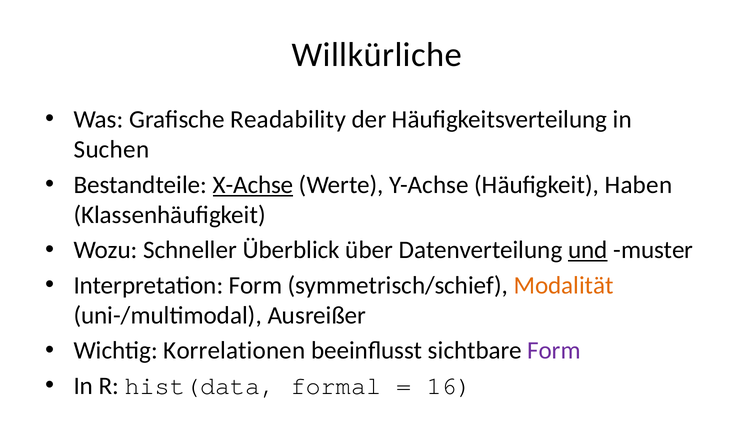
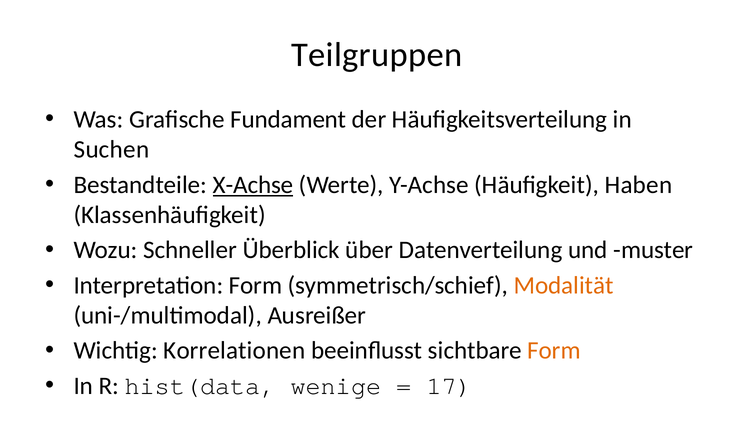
Willkürliche: Willkürliche -> Teilgruppen
Readability: Readability -> Fundament
und underline: present -> none
Form at (554, 351) colour: purple -> orange
formal: formal -> wenige
16: 16 -> 17
